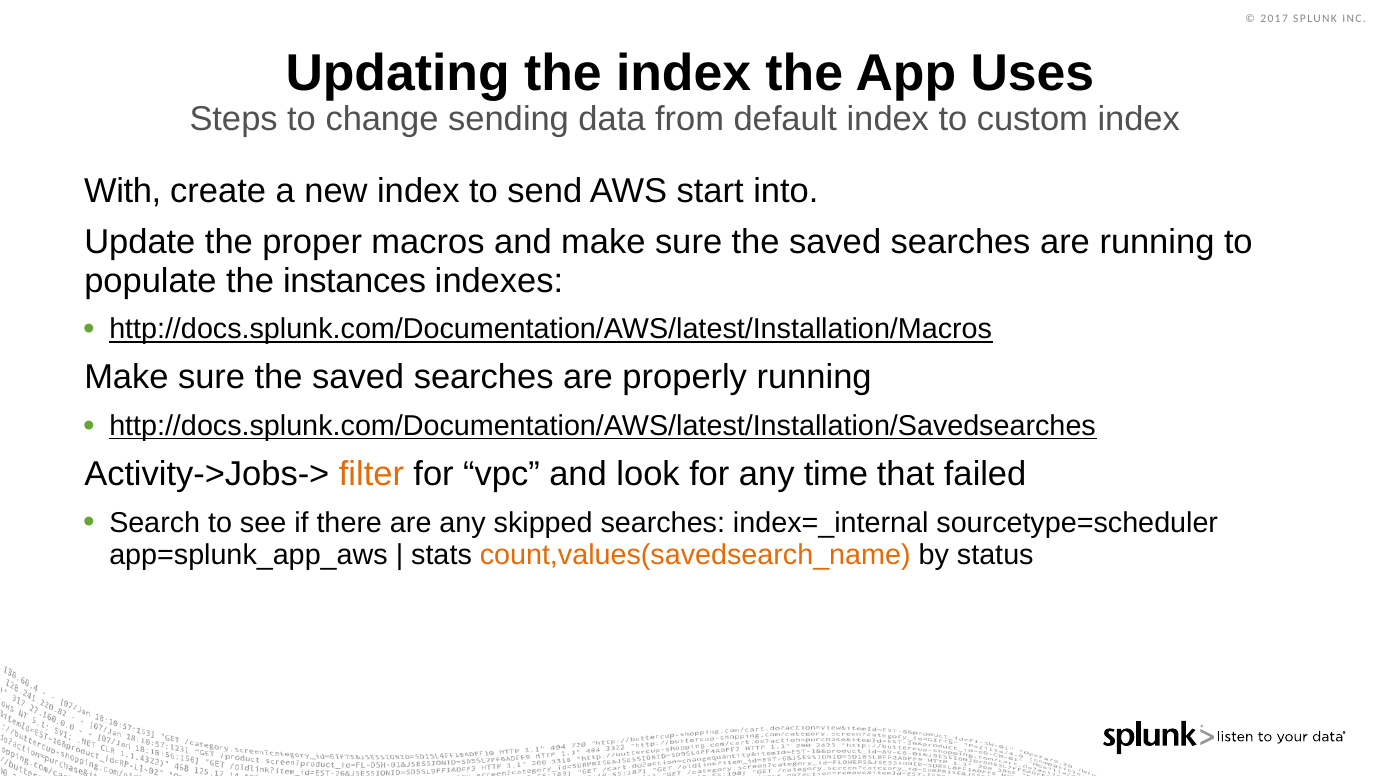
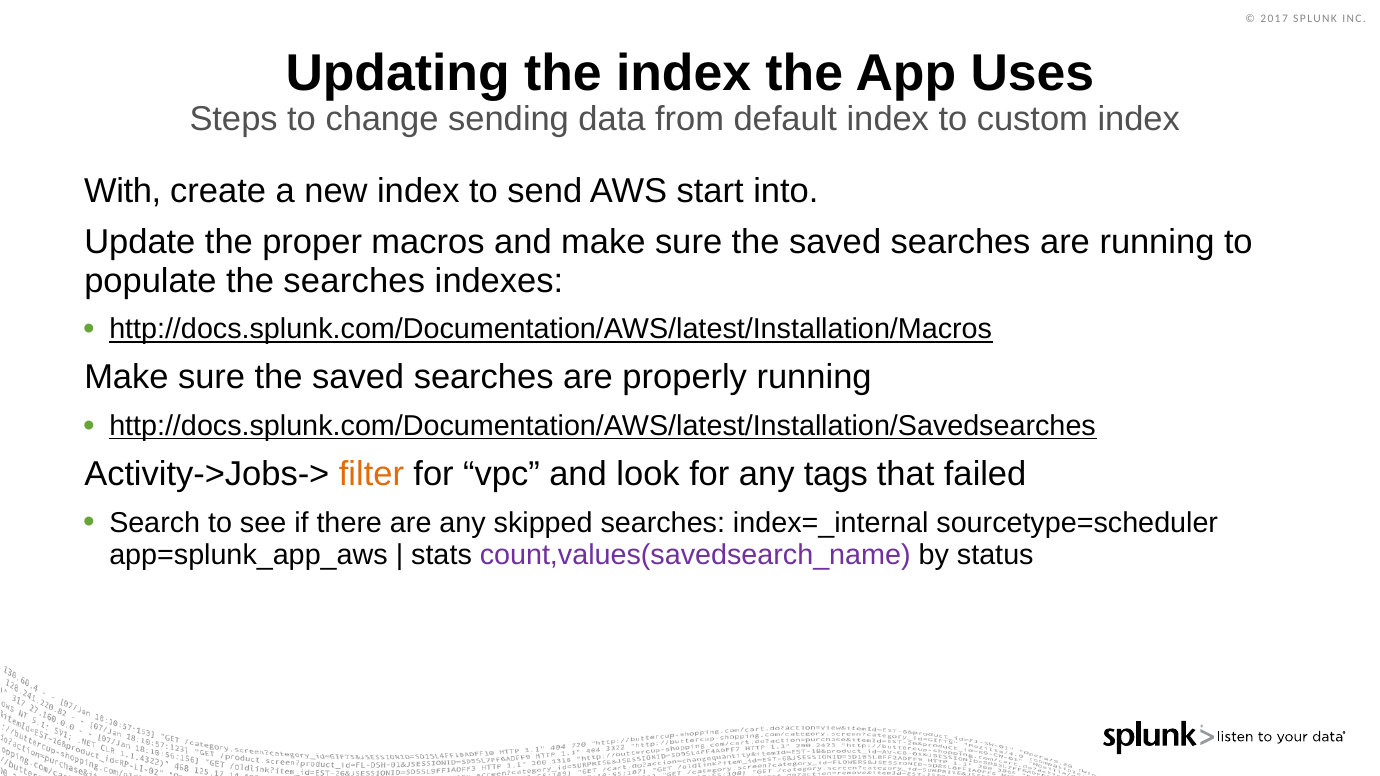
the instances: instances -> searches
time: time -> tags
count,values(savedsearch_name colour: orange -> purple
